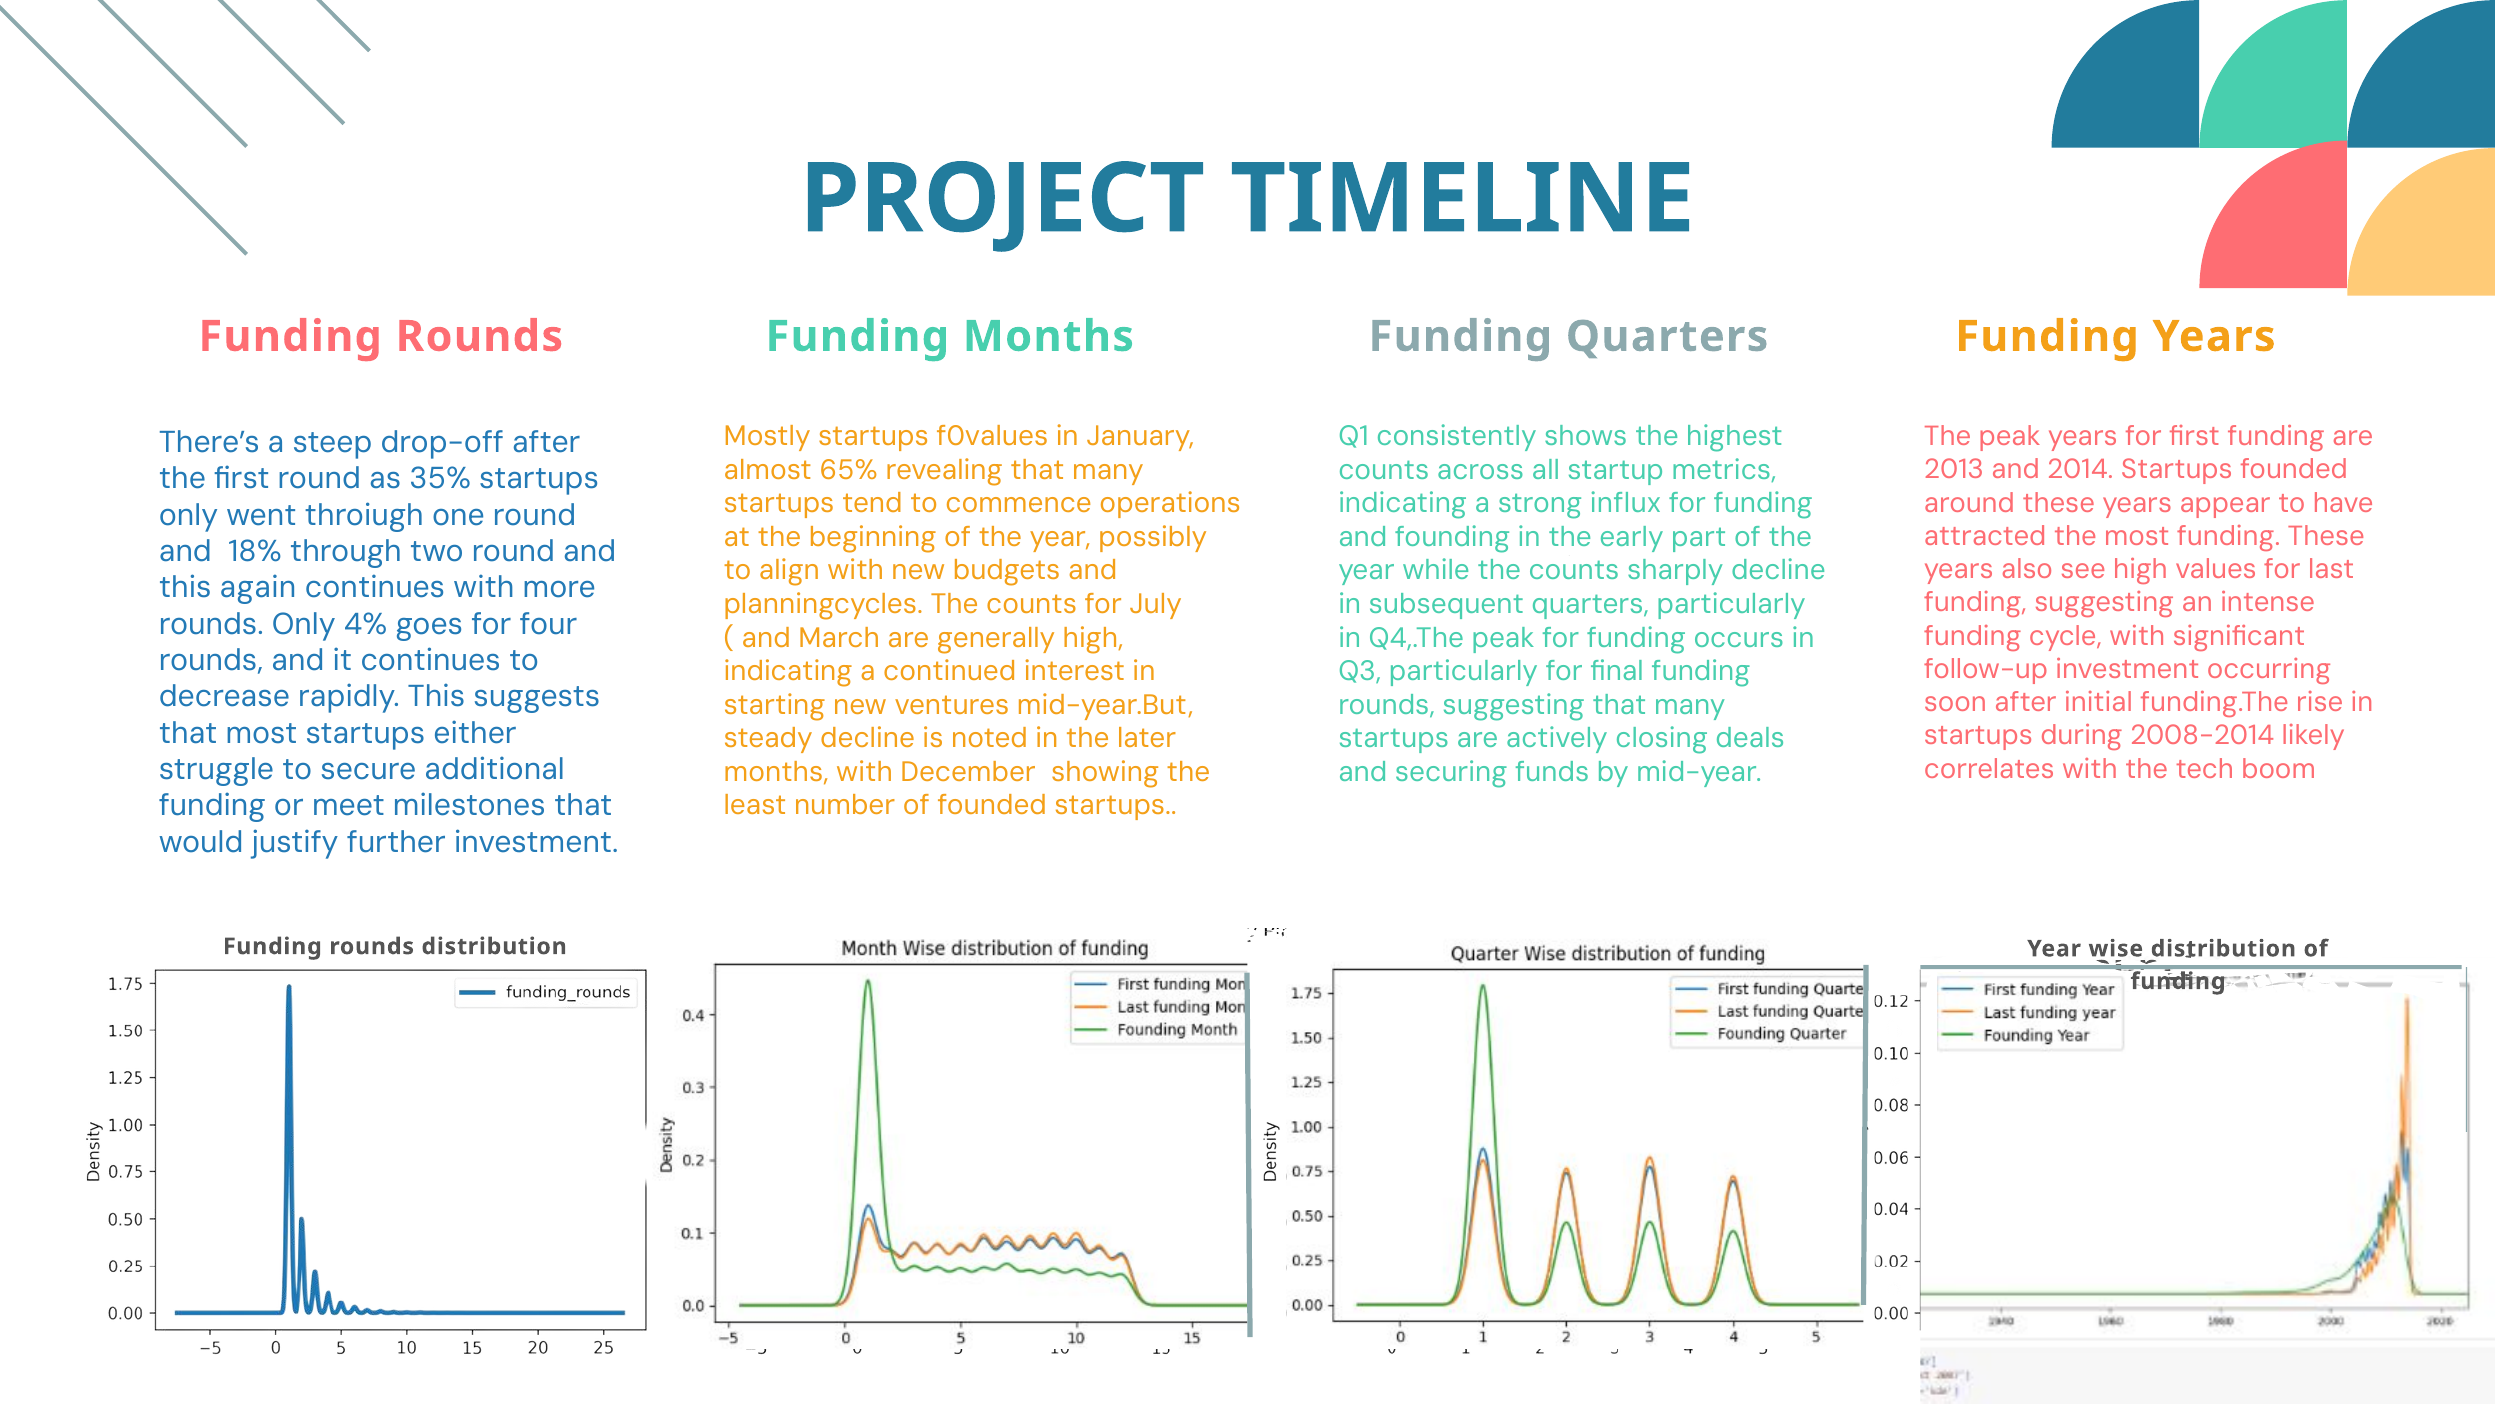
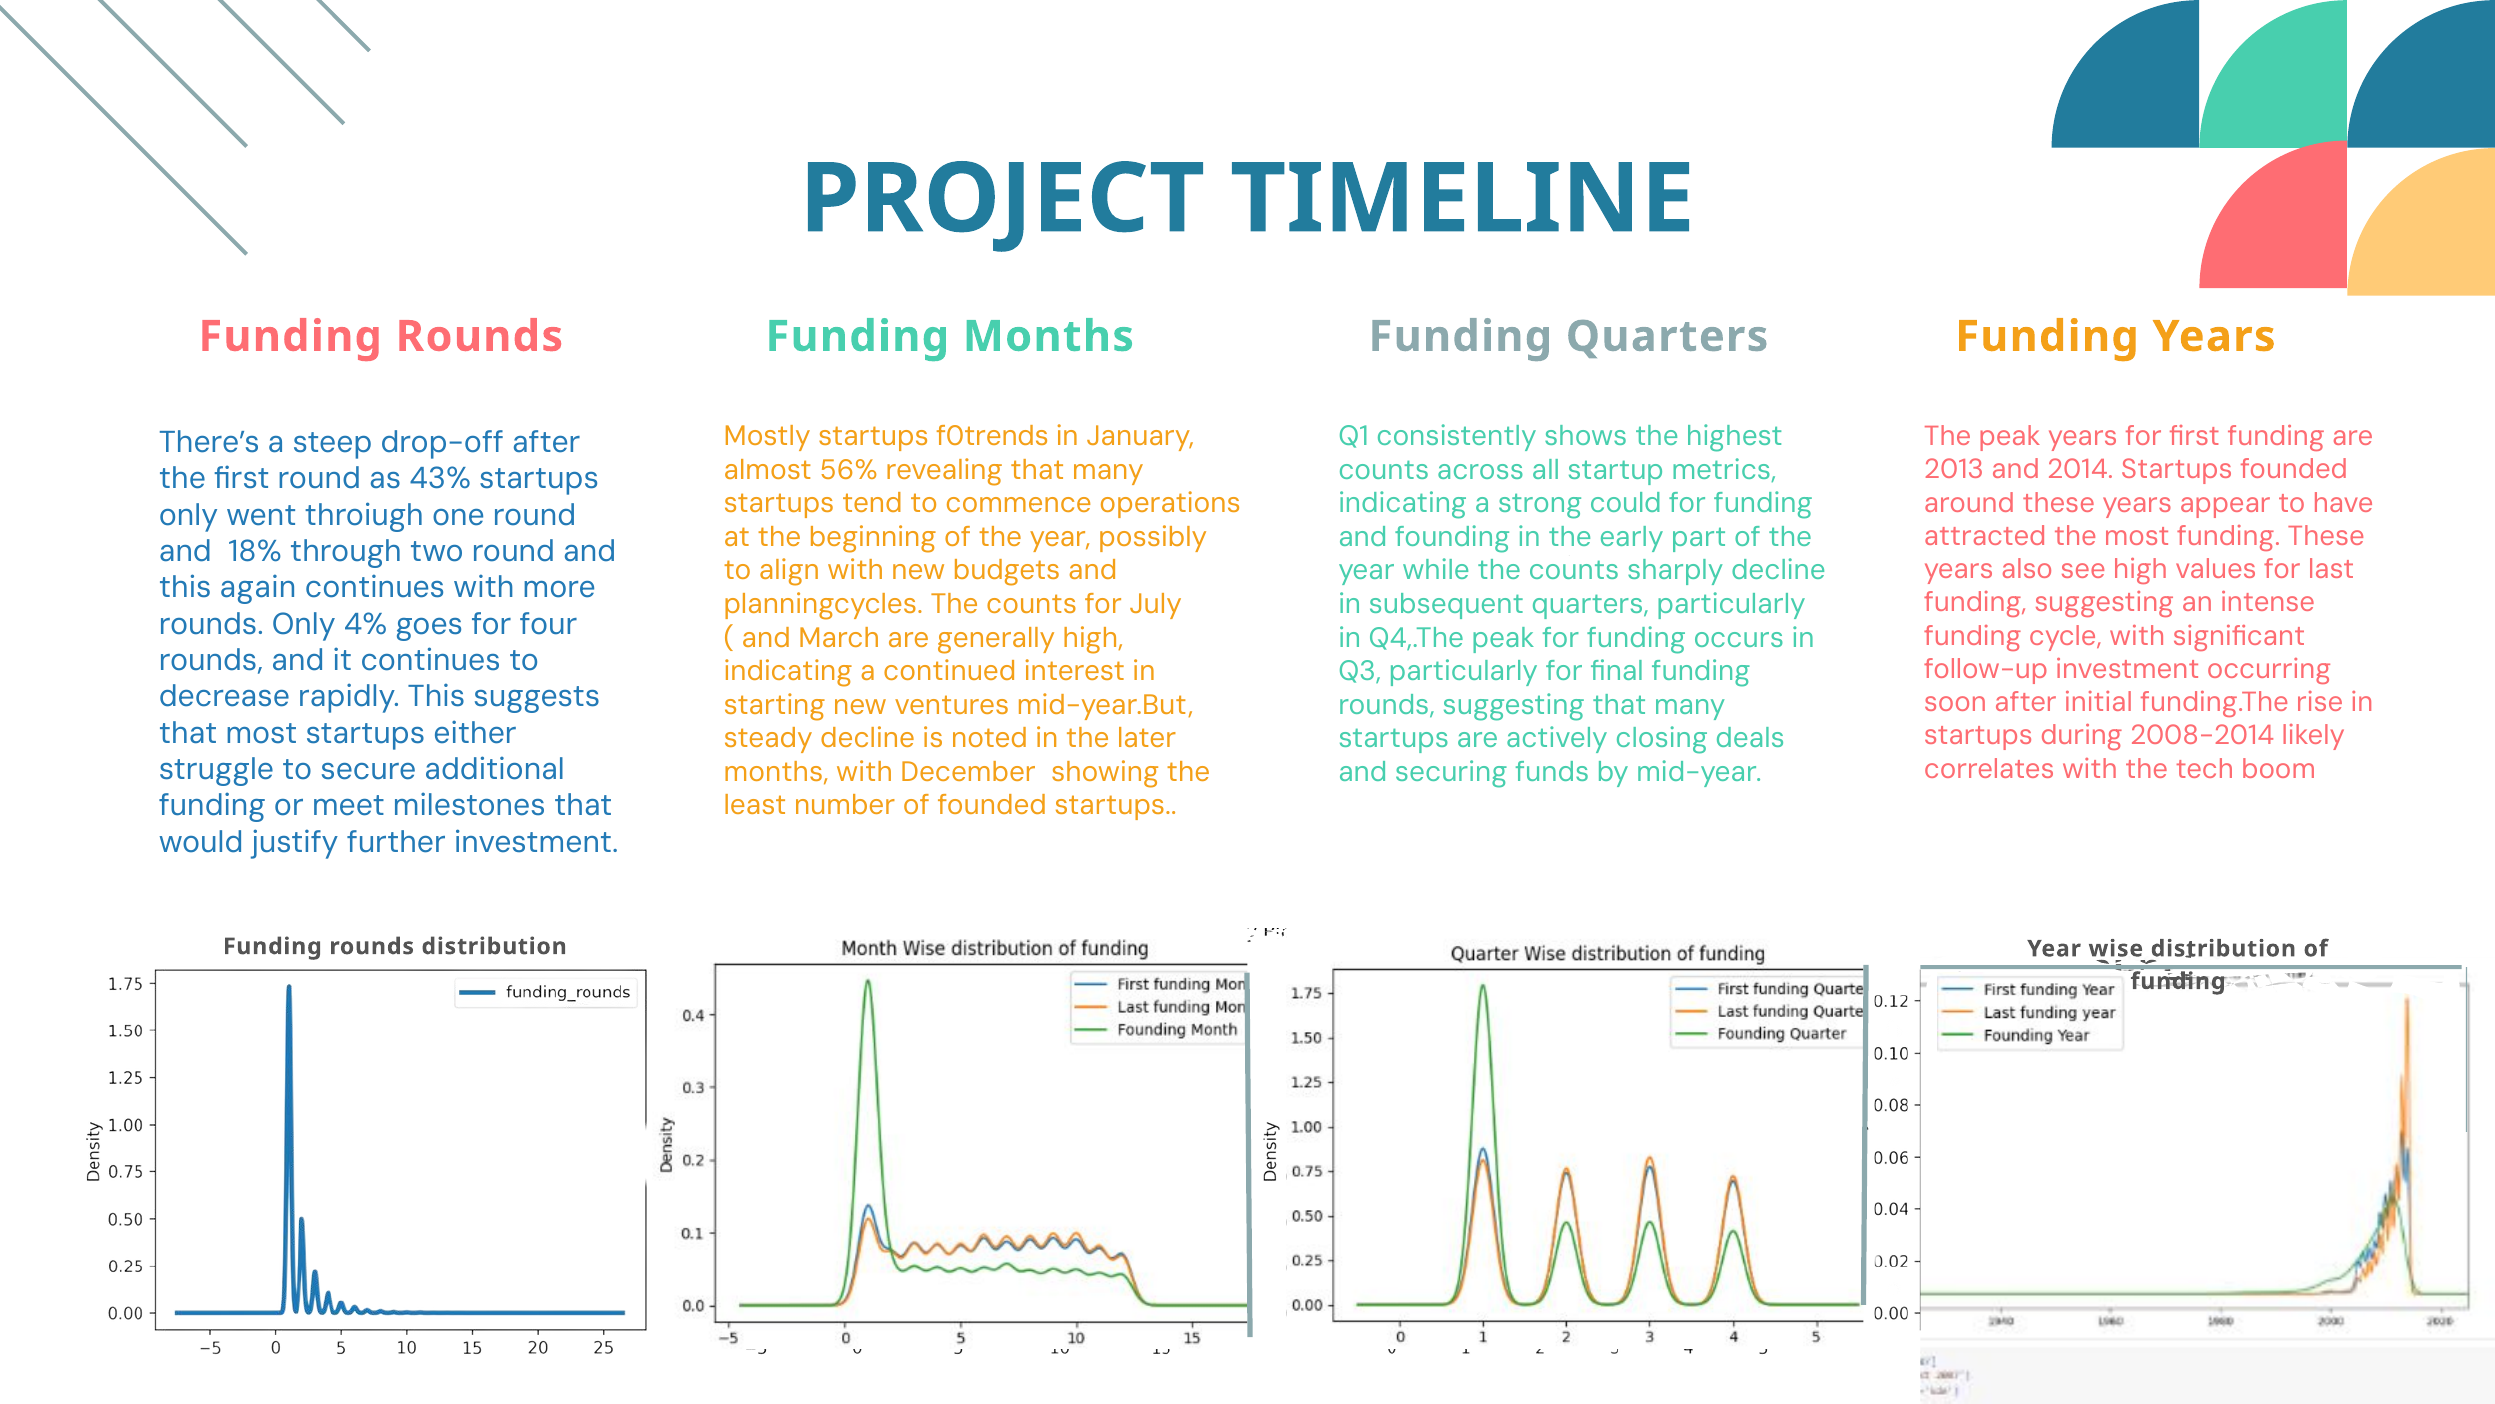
f0values: f0values -> f0trends
65%: 65% -> 56%
35%: 35% -> 43%
influx: influx -> could
